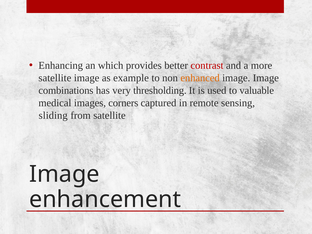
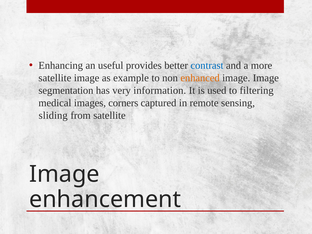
which: which -> useful
contrast colour: red -> blue
combinations: combinations -> segmentation
thresholding: thresholding -> information
valuable: valuable -> filtering
